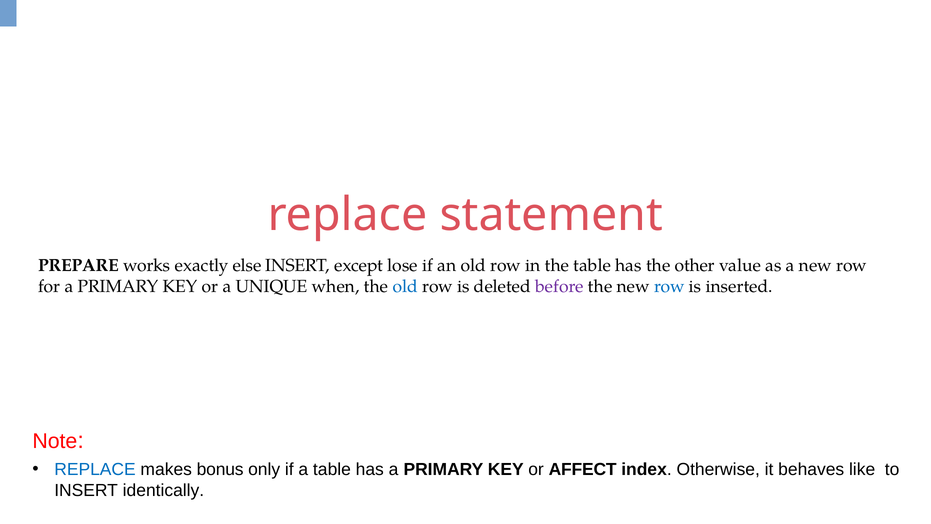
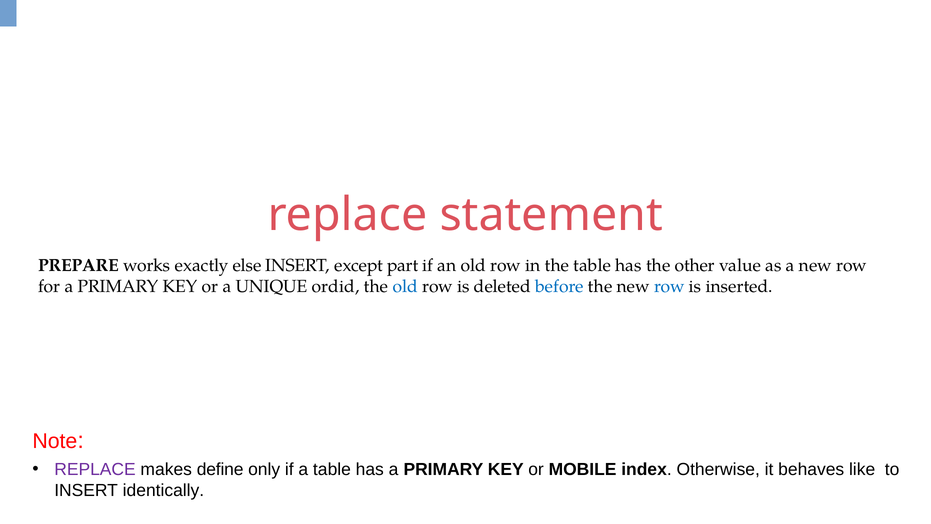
lose: lose -> part
when: when -> ordid
before colour: purple -> blue
REPLACE at (95, 469) colour: blue -> purple
bonus: bonus -> define
AFFECT: AFFECT -> MOBILE
